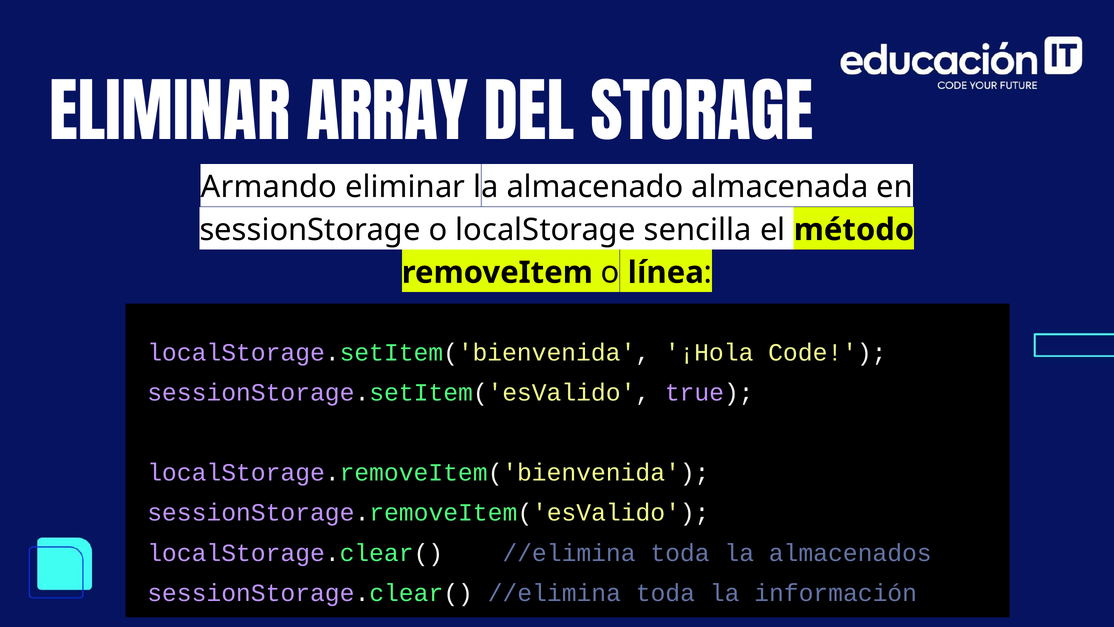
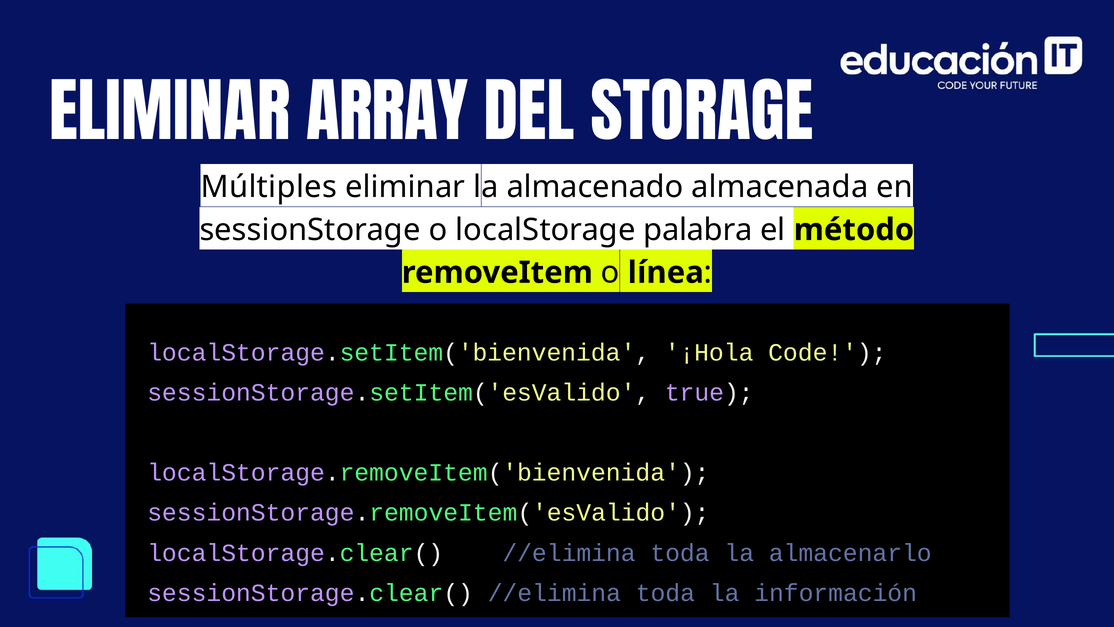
Armando: Armando -> Múltiples
sencilla: sencilla -> palabra
almacenados: almacenados -> almacenarlo
